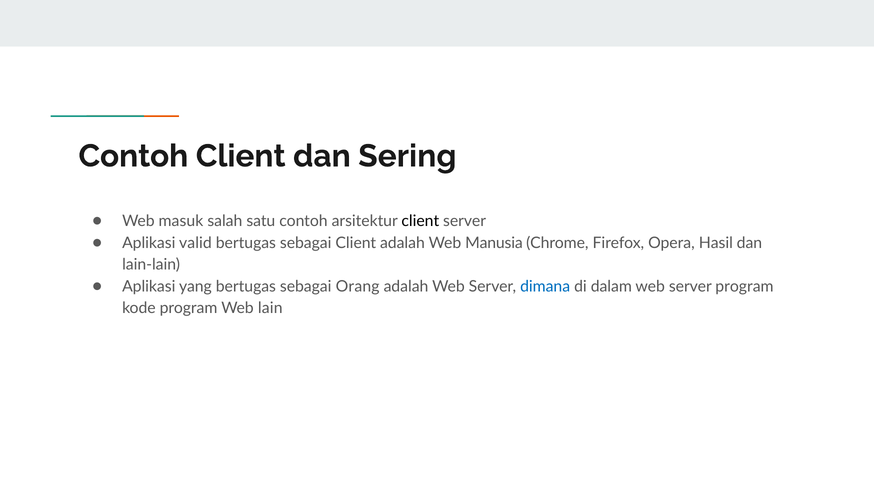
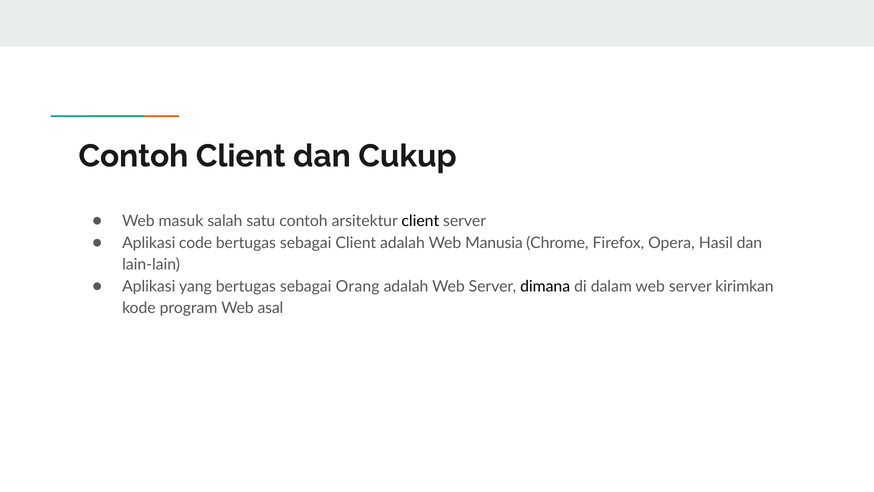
Sering: Sering -> Cukup
valid: valid -> code
dimana colour: blue -> black
server program: program -> kirimkan
lain: lain -> asal
